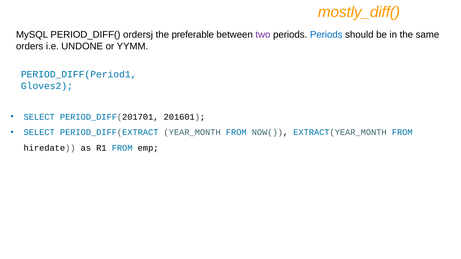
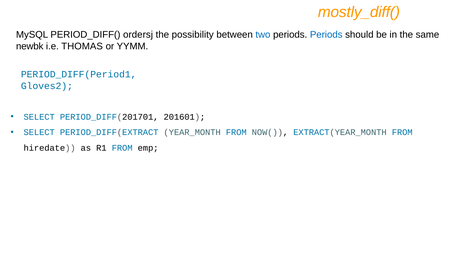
preferable: preferable -> possibility
two colour: purple -> blue
orders: orders -> newbk
UNDONE: UNDONE -> THOMAS
